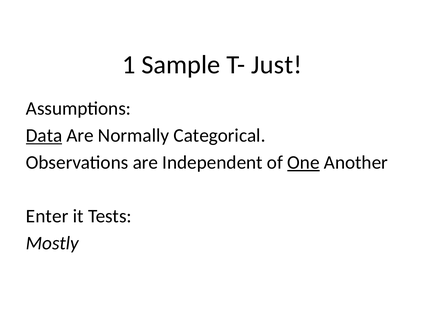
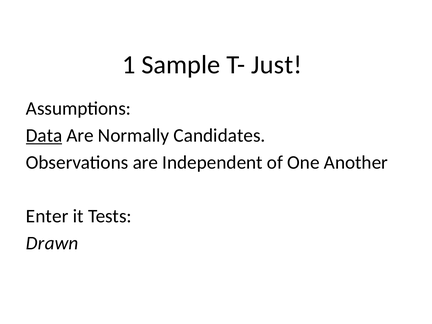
Categorical: Categorical -> Candidates
One underline: present -> none
Mostly: Mostly -> Drawn
